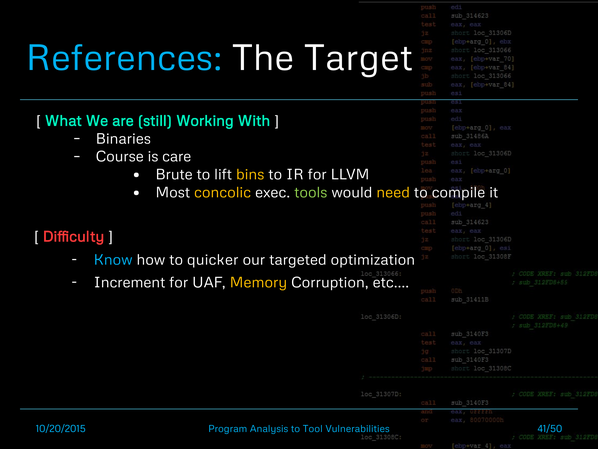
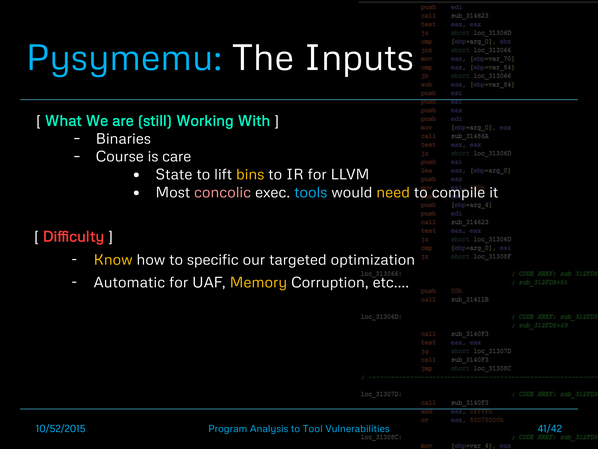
References: References -> Pysymemu
Target: Target -> Inputs
Brute: Brute -> State
concolic colour: yellow -> pink
tools colour: light green -> light blue
Know colour: light blue -> yellow
quicker: quicker -> specific
Increment: Increment -> Automatic
10/20/2015: 10/20/2015 -> 10/52/2015
41/50: 41/50 -> 41/42
